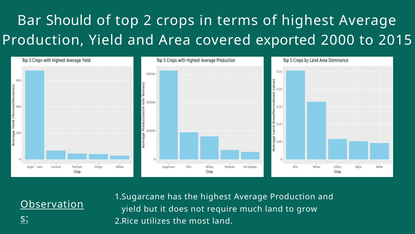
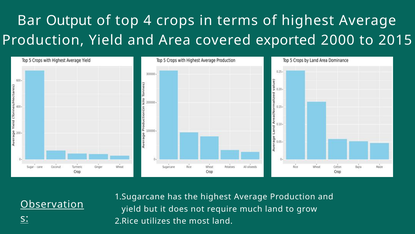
Should: Should -> Output
2: 2 -> 4
